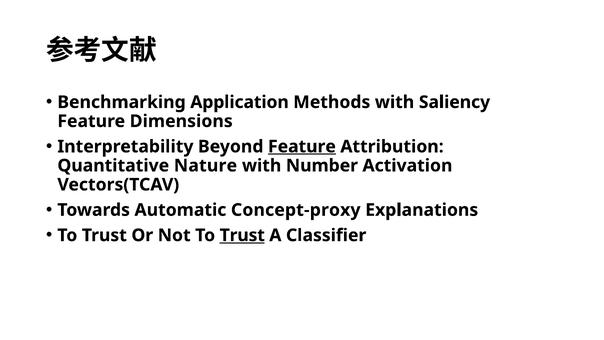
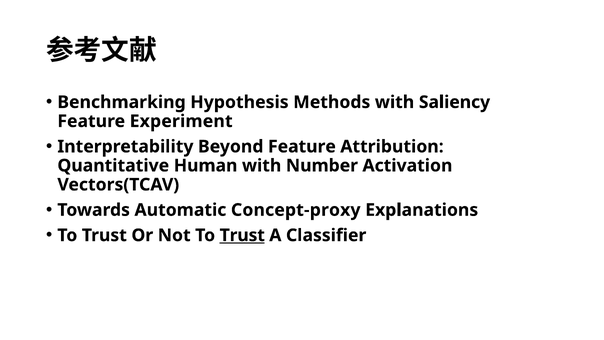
Application: Application -> Hypothesis
Dimensions: Dimensions -> Experiment
Feature at (302, 146) underline: present -> none
Nature: Nature -> Human
